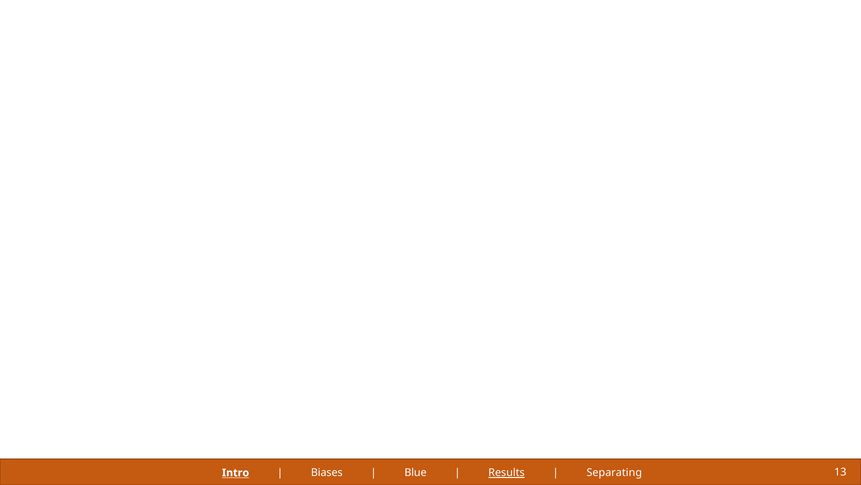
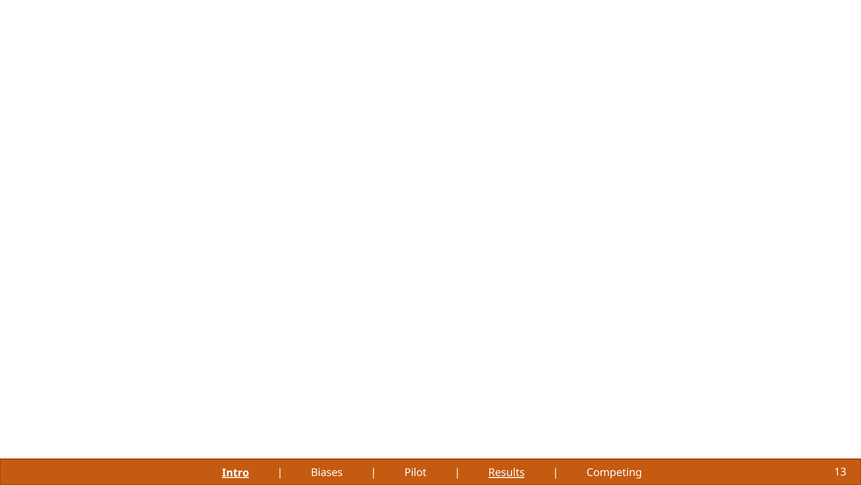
Intro underline: none -> present
Blue: Blue -> Pilot
Separating: Separating -> Competing
